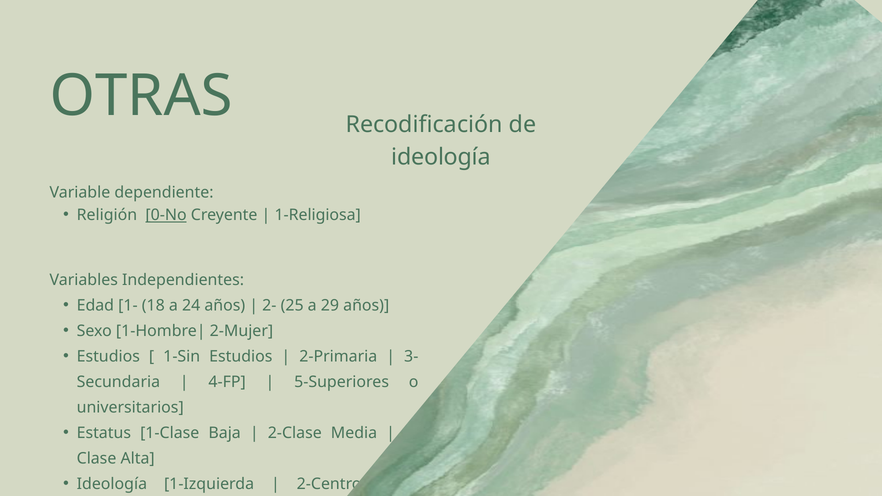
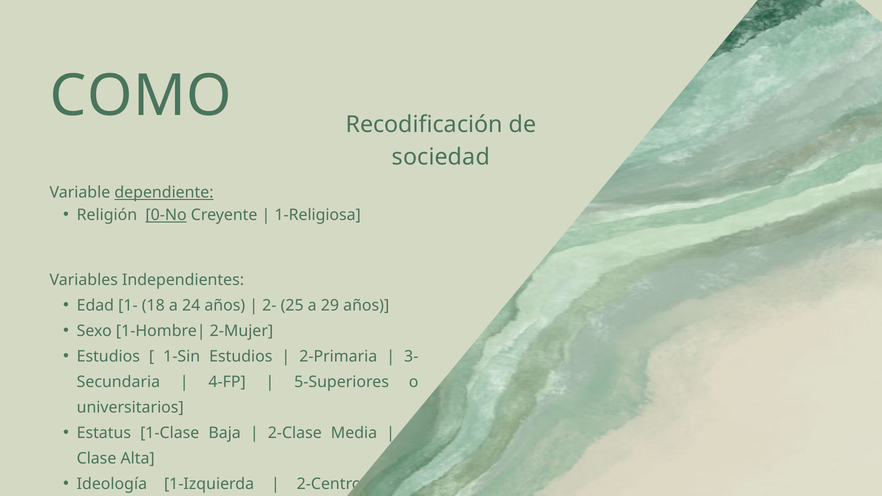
OTRAS: OTRAS -> COMO
ideología at (441, 157): ideología -> sociedad
dependiente underline: none -> present
